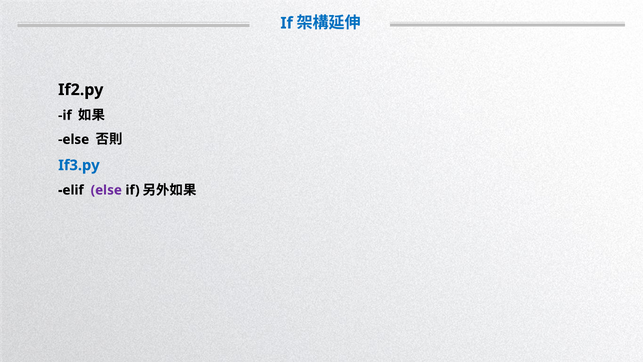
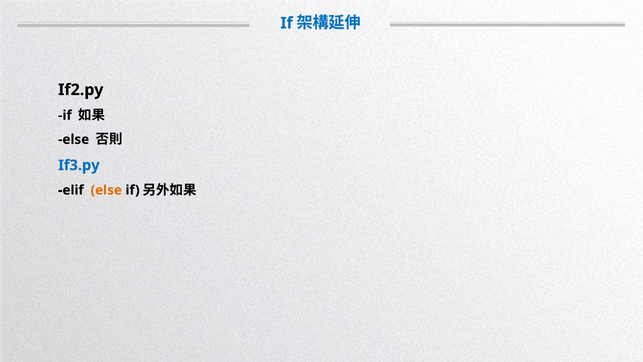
else at (106, 190) colour: purple -> orange
